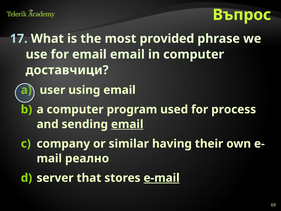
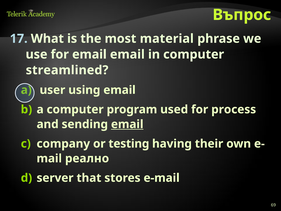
provided: provided -> material
доставчици: доставчици -> streamlined
similar: similar -> testing
e-mail underline: present -> none
